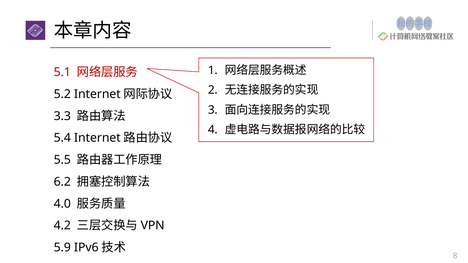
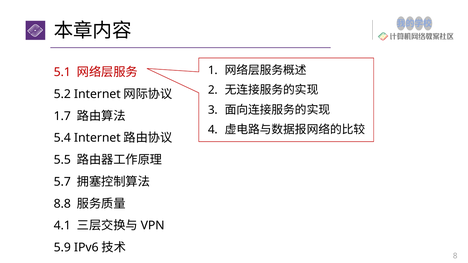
3.3: 3.3 -> 1.7
6.2: 6.2 -> 5.7
4.0: 4.0 -> 8.8
4.2: 4.2 -> 4.1
